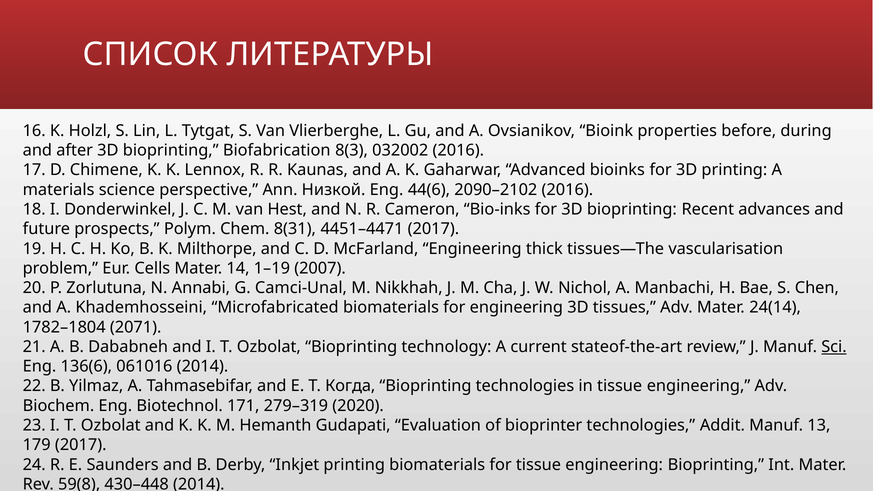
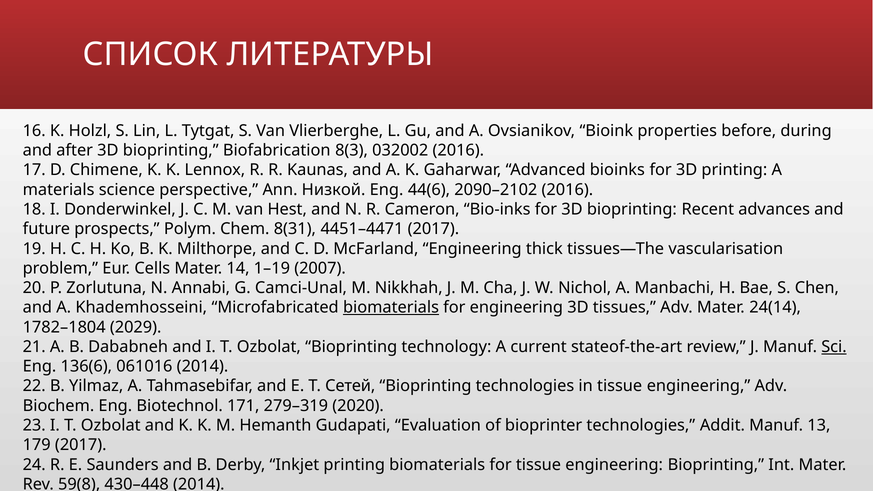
biomaterials at (391, 308) underline: none -> present
2071: 2071 -> 2029
Когда: Когда -> Сетей
